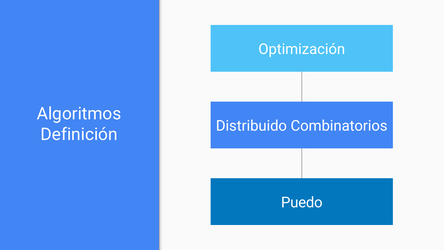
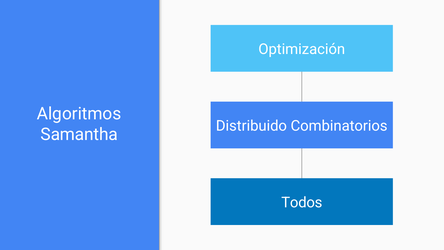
Definición: Definición -> Samantha
Puedo: Puedo -> Todos
